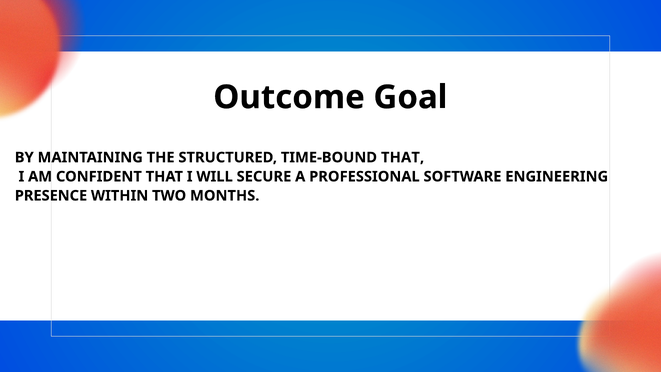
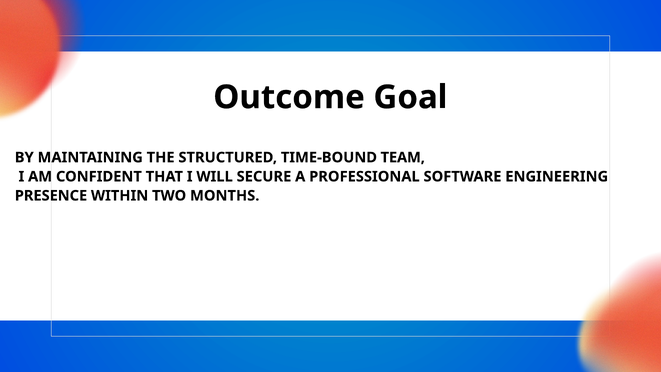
TIME-BOUND THAT: THAT -> TEAM
